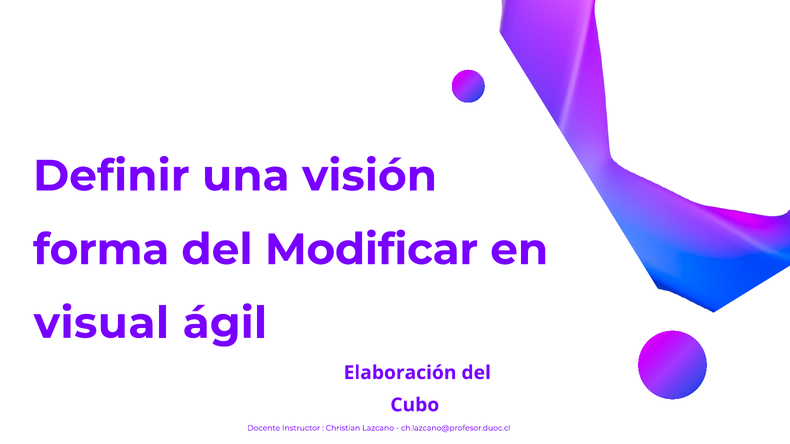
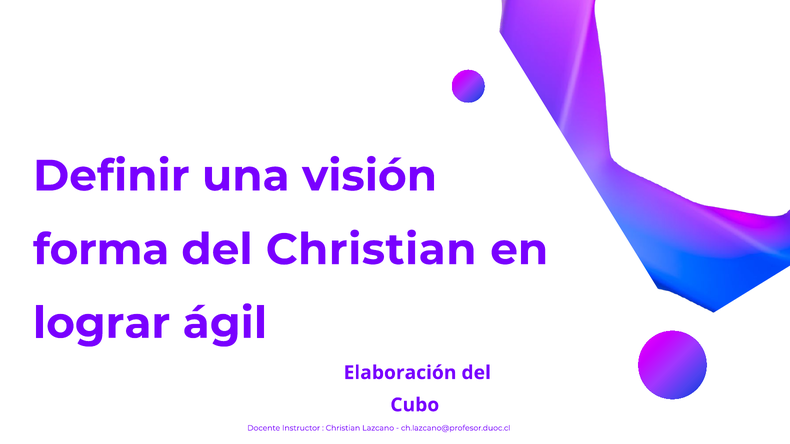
del Modificar: Modificar -> Christian
visual: visual -> lograr
